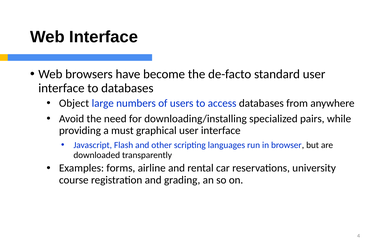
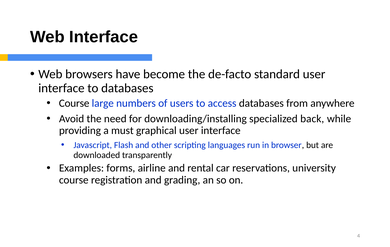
Object at (74, 103): Object -> Course
pairs: pairs -> back
